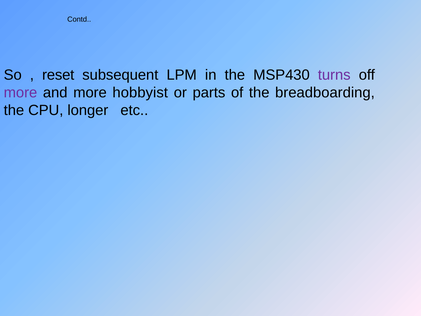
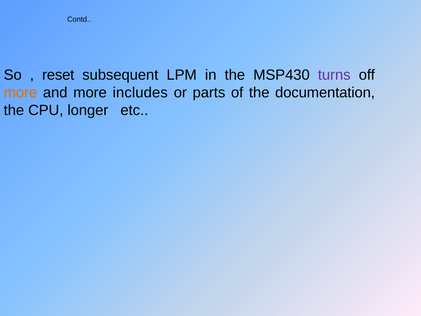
more at (20, 93) colour: purple -> orange
hobbyist: hobbyist -> includes
breadboarding: breadboarding -> documentation
